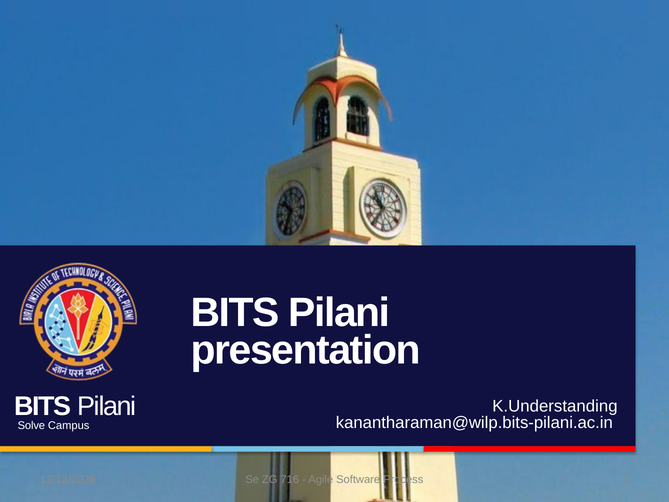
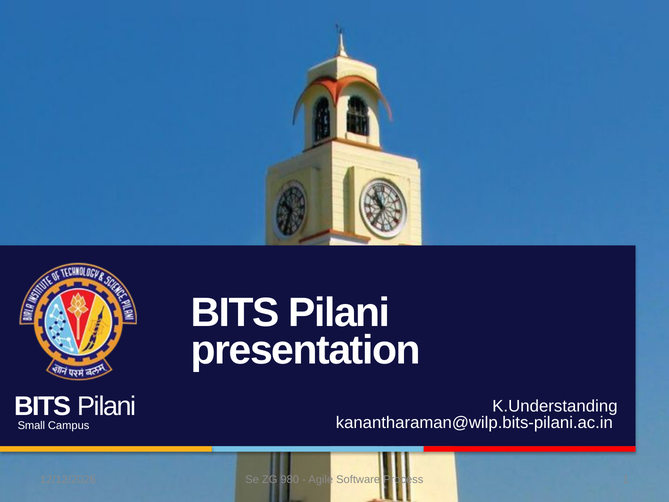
Solve: Solve -> Small
716: 716 -> 980
